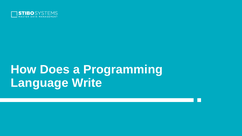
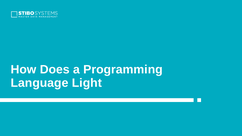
Write: Write -> Light
